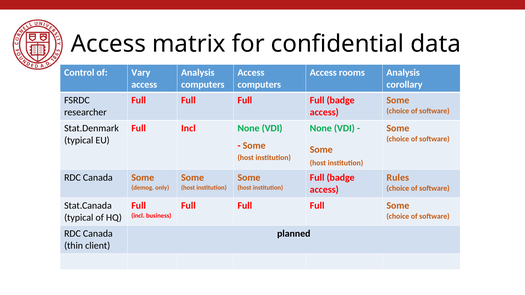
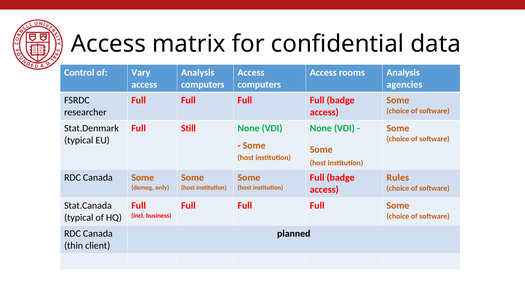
corollary: corollary -> agencies
Incl at (188, 129): Incl -> Still
